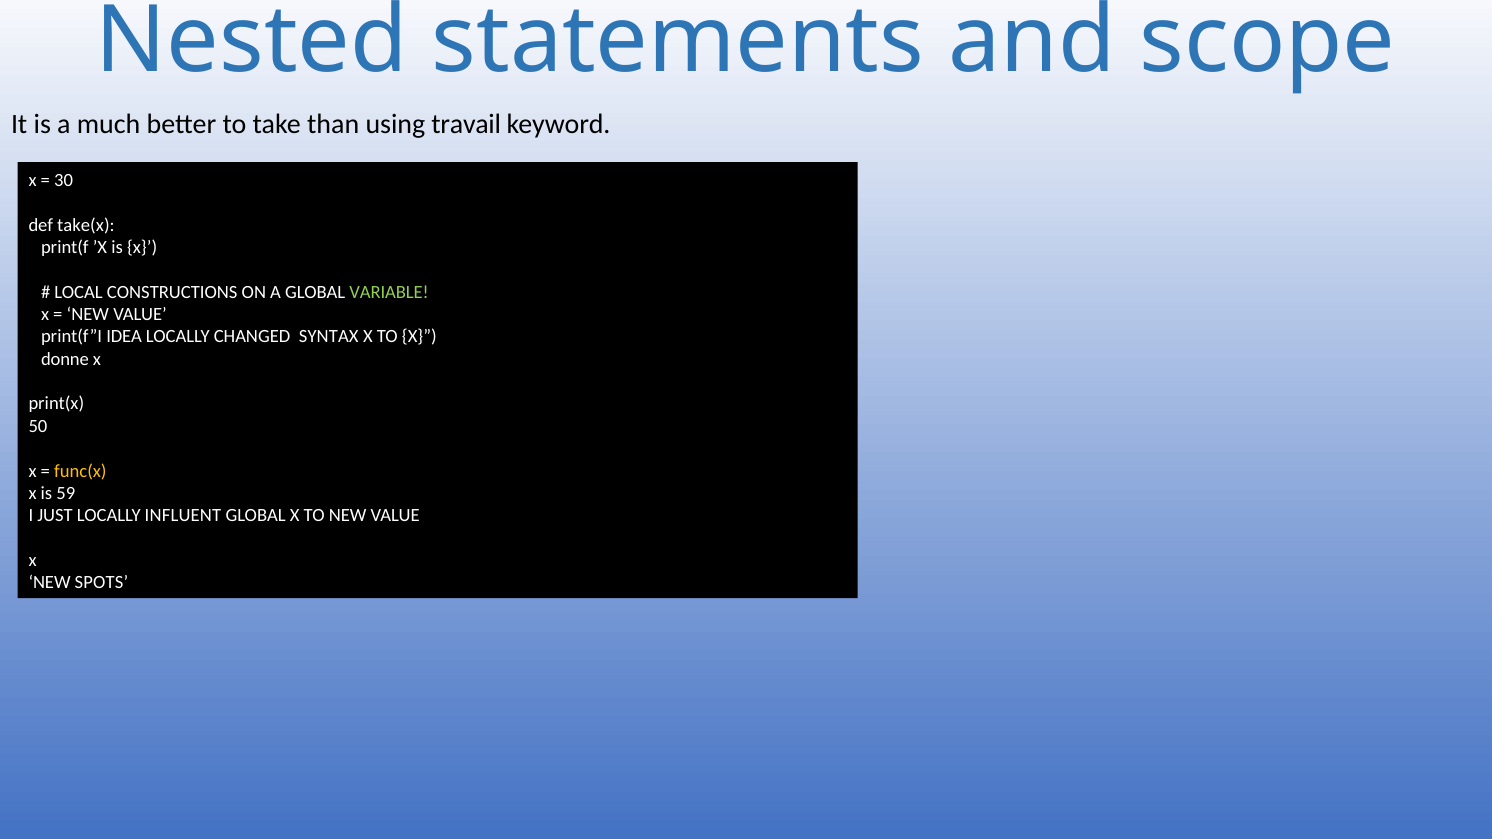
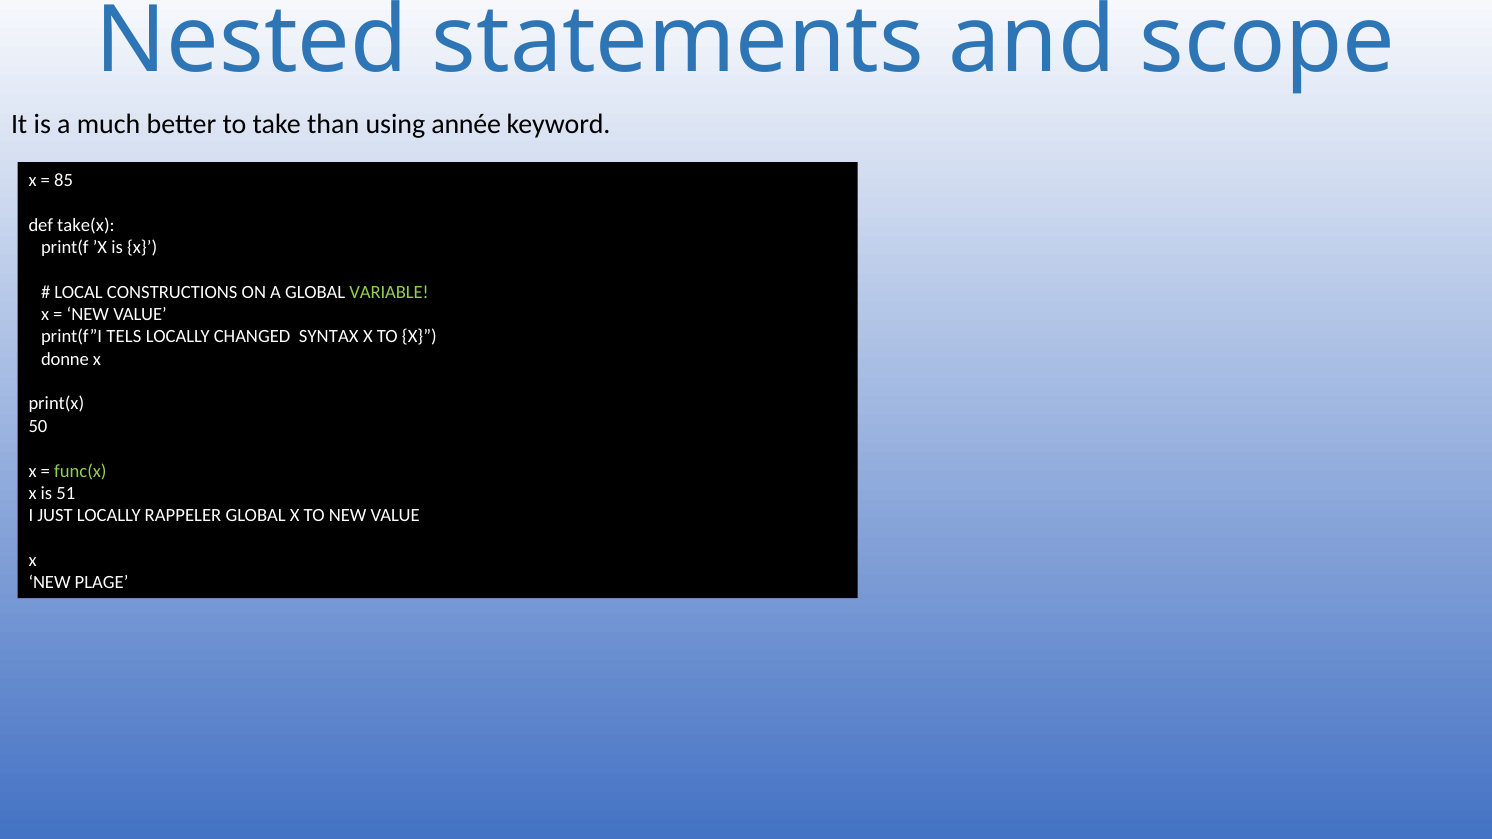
travail: travail -> année
30: 30 -> 85
IDEA: IDEA -> TELS
func(x colour: yellow -> light green
59: 59 -> 51
INFLUENT: INFLUENT -> RAPPELER
SPOTS: SPOTS -> PLAGE
